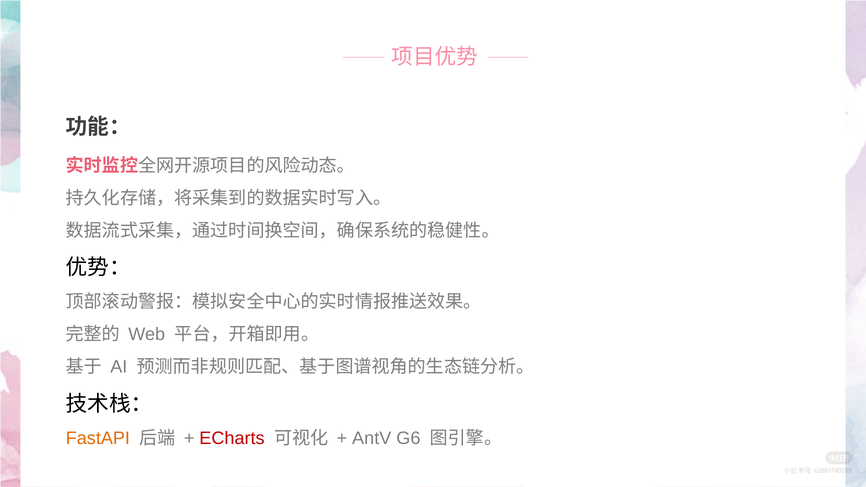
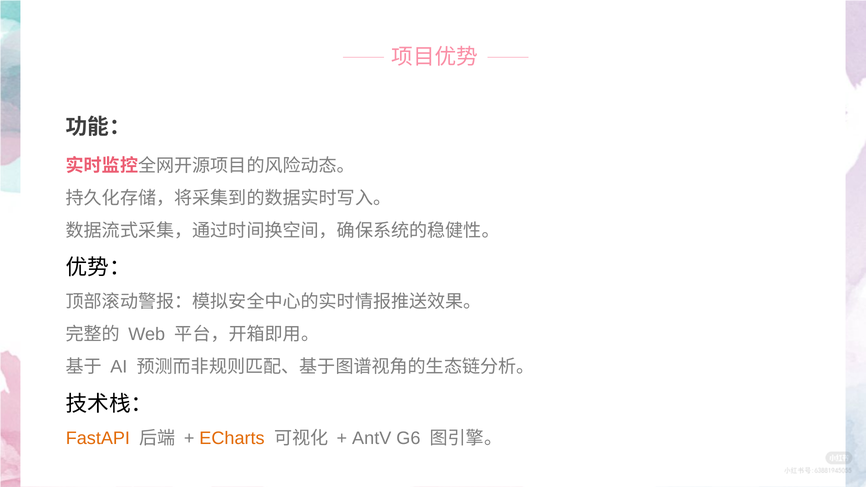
ECharts colour: red -> orange
